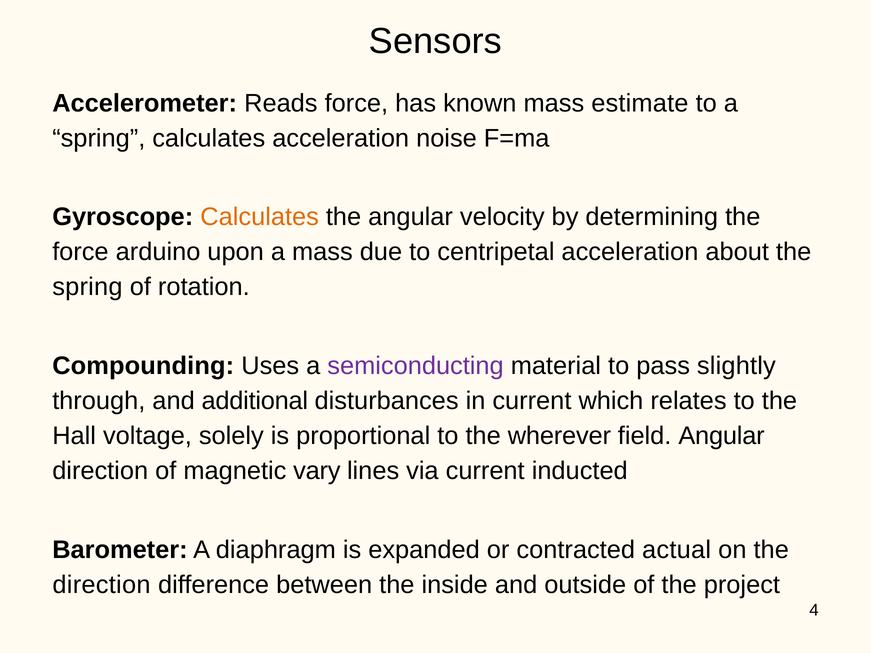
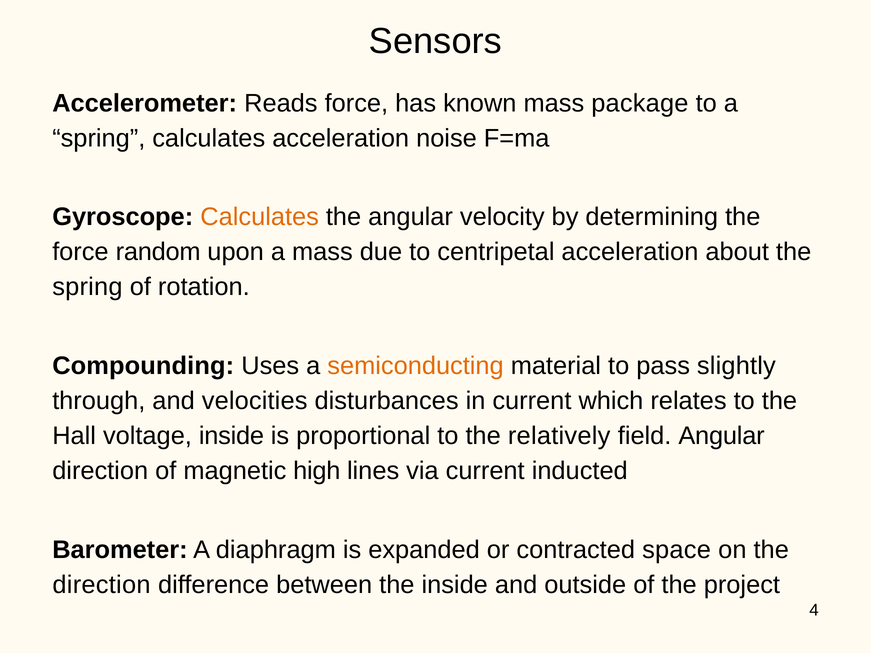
estimate: estimate -> package
arduino: arduino -> random
semiconducting colour: purple -> orange
additional: additional -> velocities
voltage solely: solely -> inside
wherever: wherever -> relatively
vary: vary -> high
actual: actual -> space
